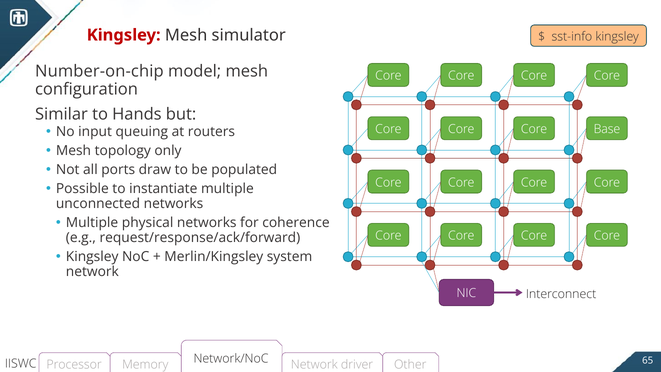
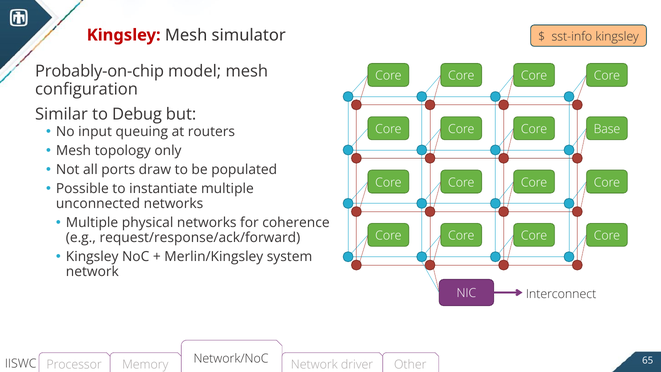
Number-on-chip: Number-on-chip -> Probably-on-chip
Hands: Hands -> Debug
